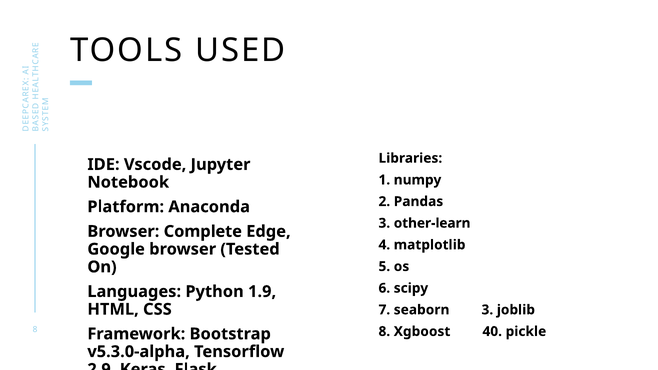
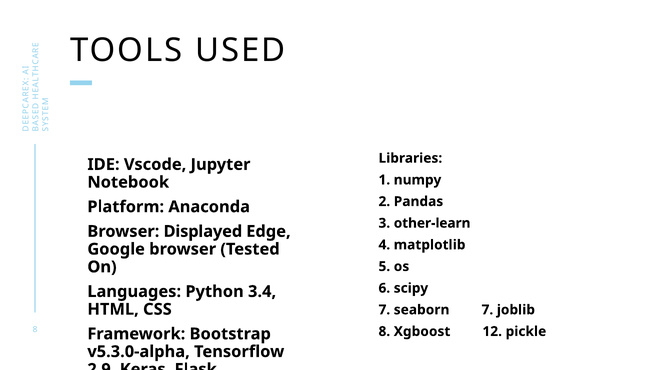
Complete: Complete -> Displayed
1.9: 1.9 -> 3.4
seaborn 3: 3 -> 7
40: 40 -> 12
